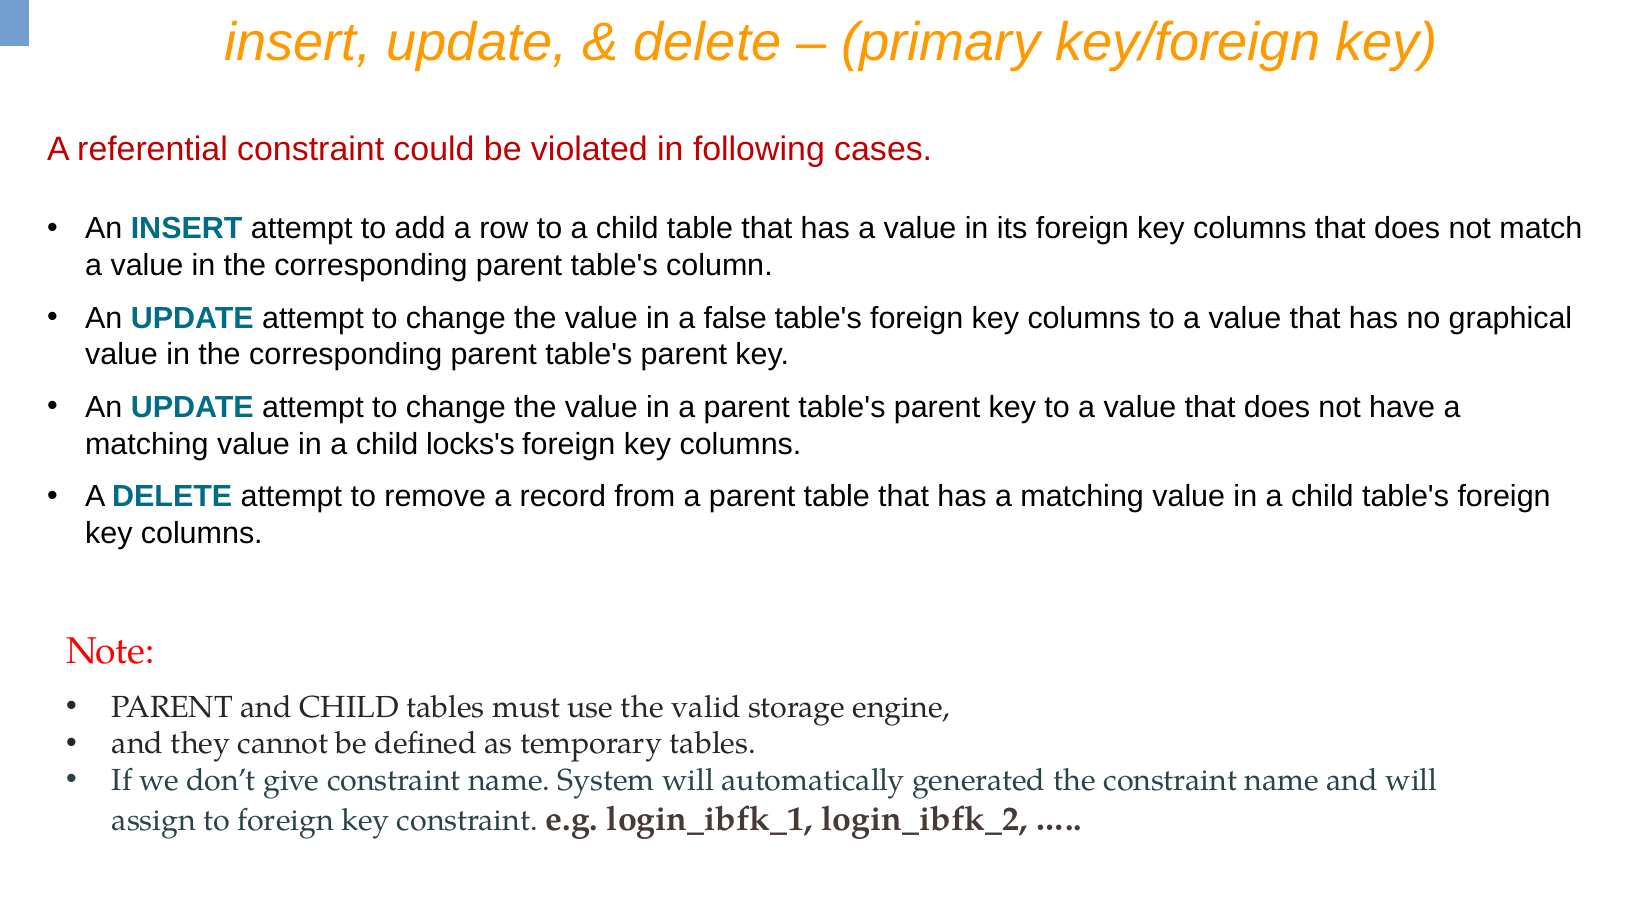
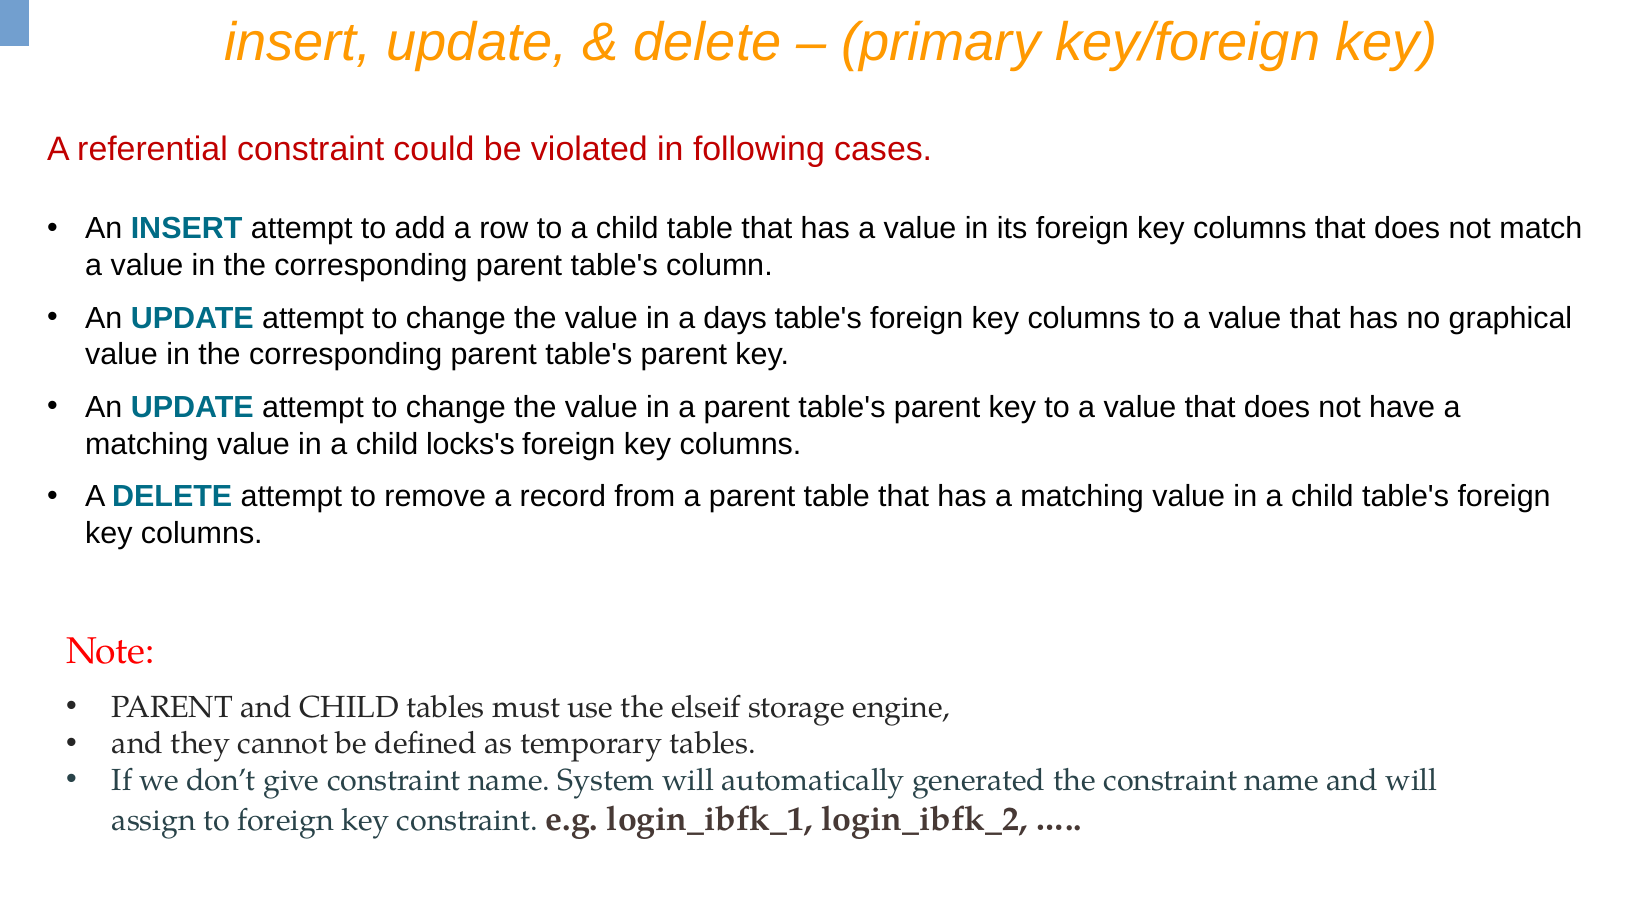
false: false -> days
valid: valid -> elseif
